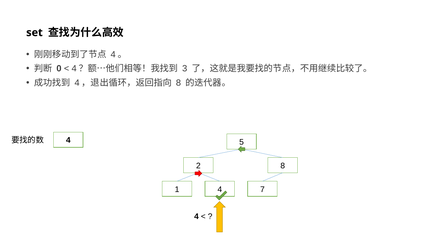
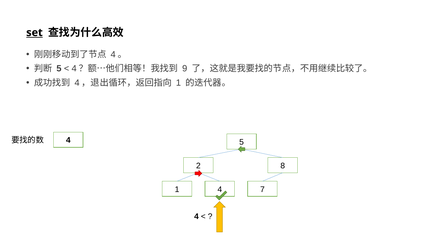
set underline: none -> present
0 at (59, 69): 0 -> 5
3: 3 -> 9
8 at (178, 83): 8 -> 1
